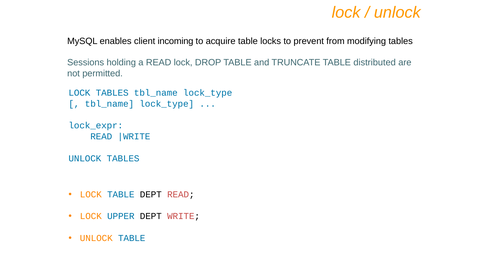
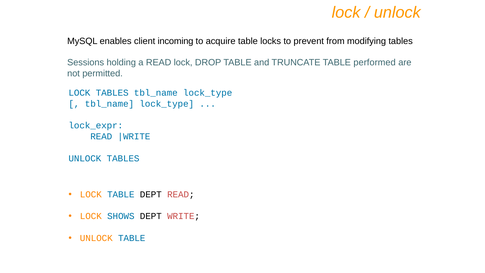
distributed: distributed -> performed
UPPER: UPPER -> SHOWS
